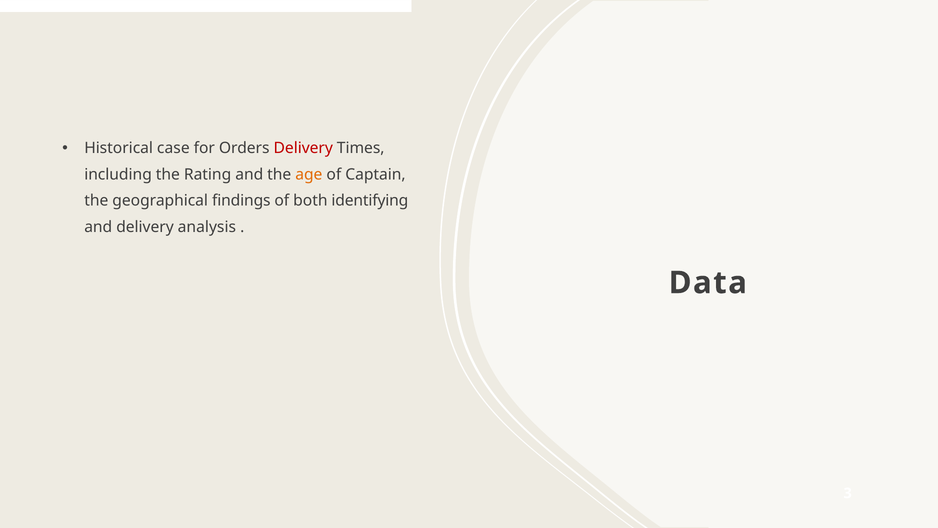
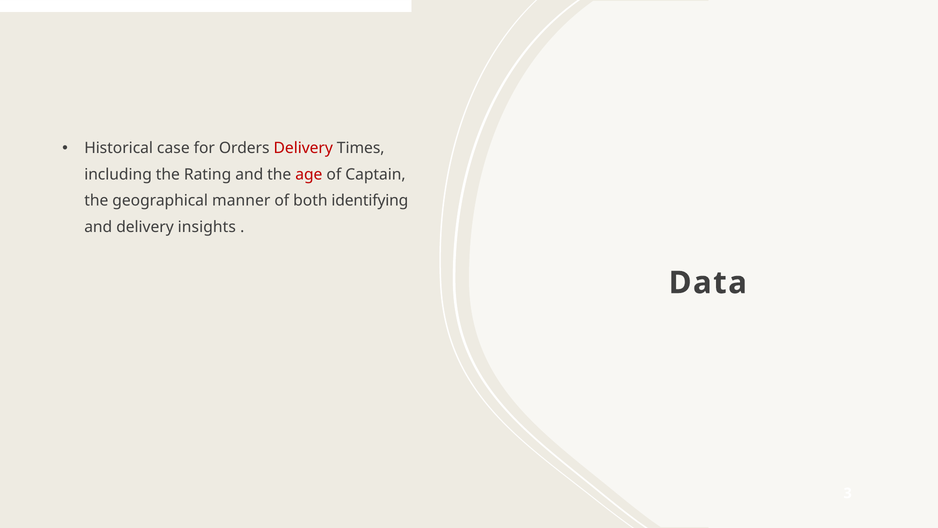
age colour: orange -> red
findings: findings -> manner
analysis: analysis -> insights
